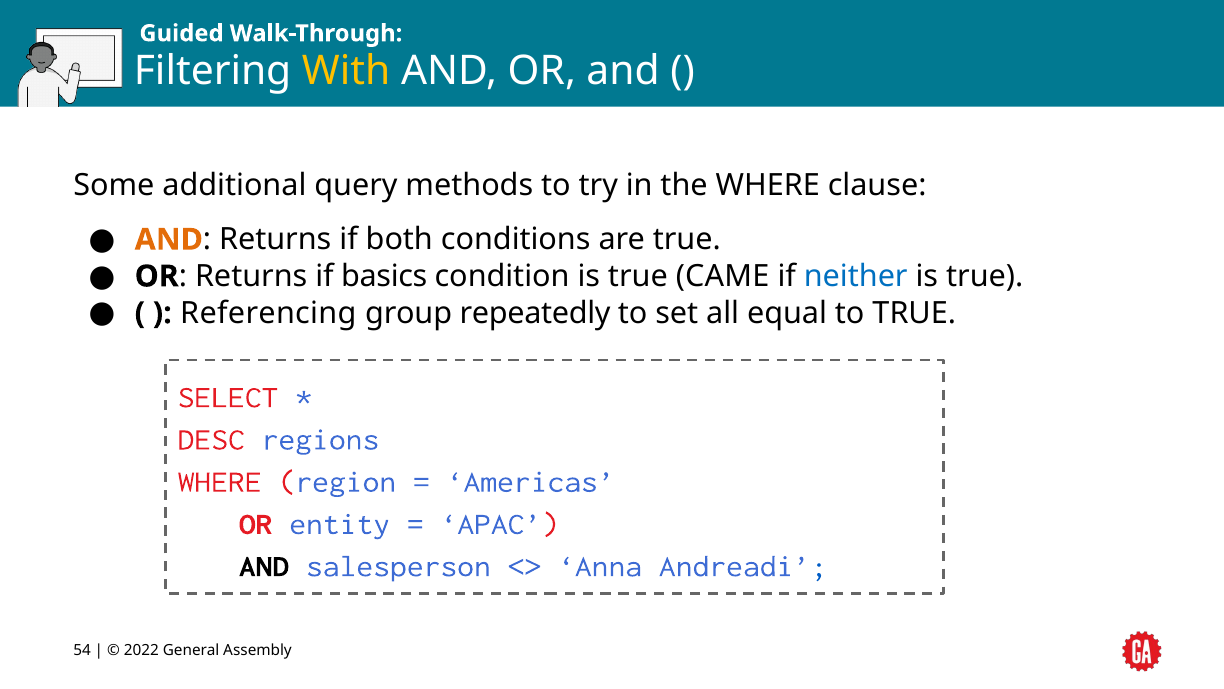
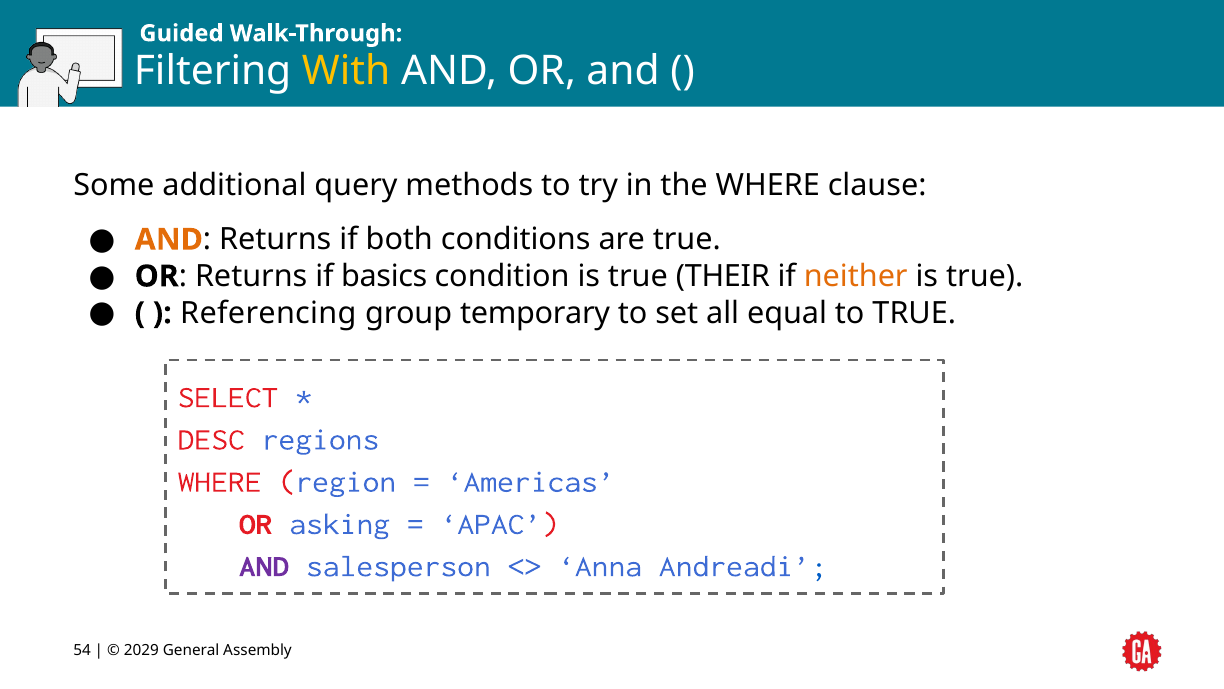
CAME: CAME -> THEIR
neither colour: blue -> orange
repeatedly: repeatedly -> temporary
entity: entity -> asking
AND at (264, 566) colour: black -> purple
2022: 2022 -> 2029
